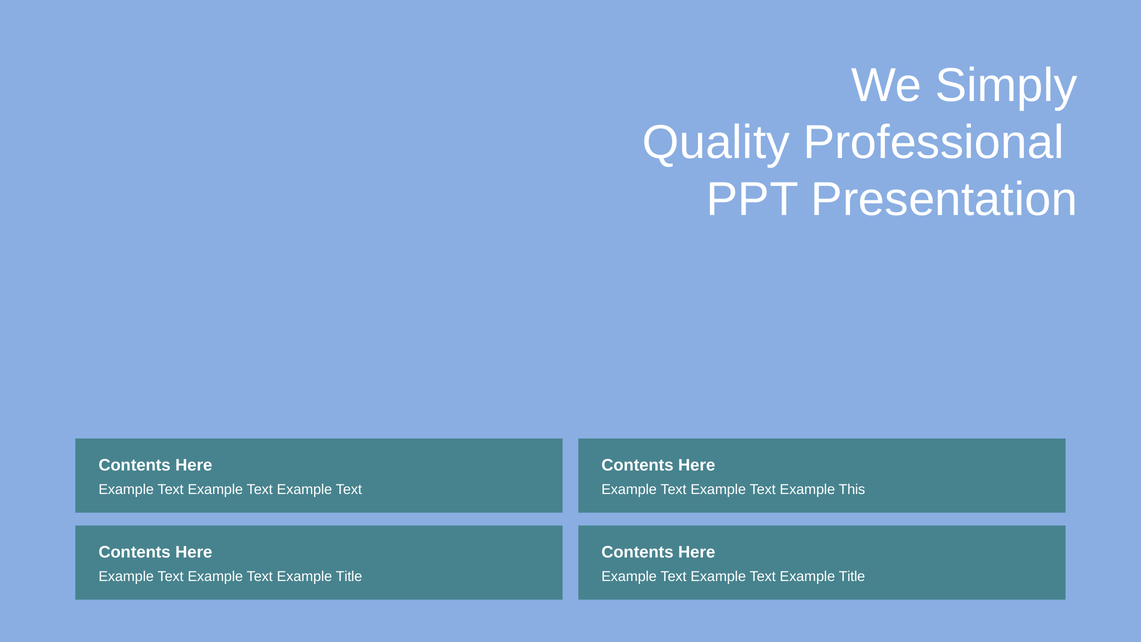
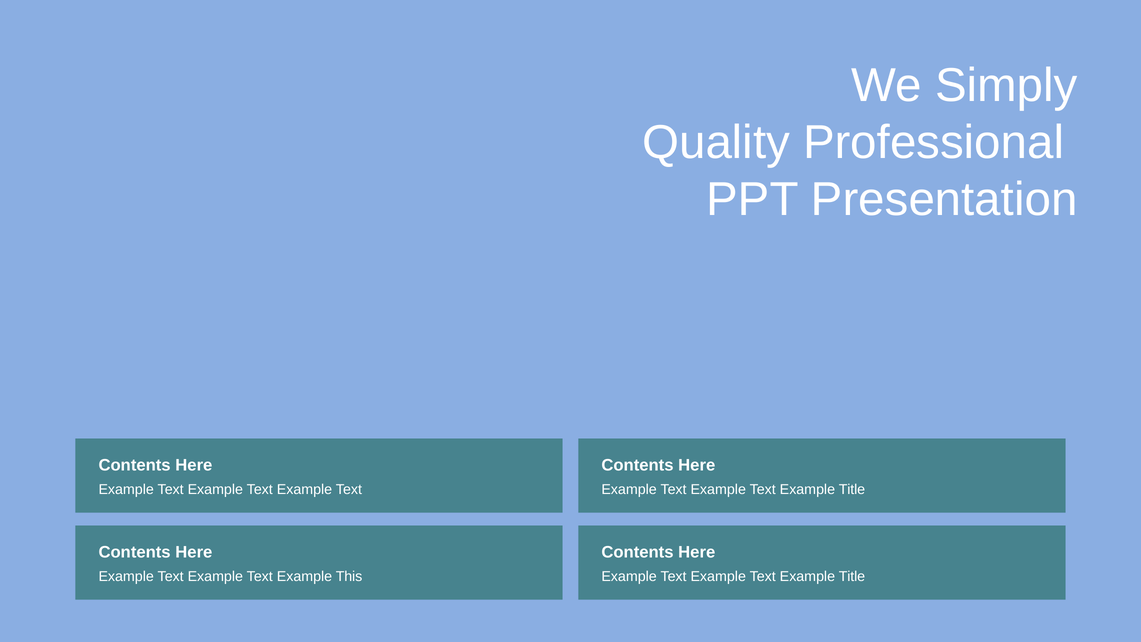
This at (852, 489): This -> Title
Title at (349, 576): Title -> This
